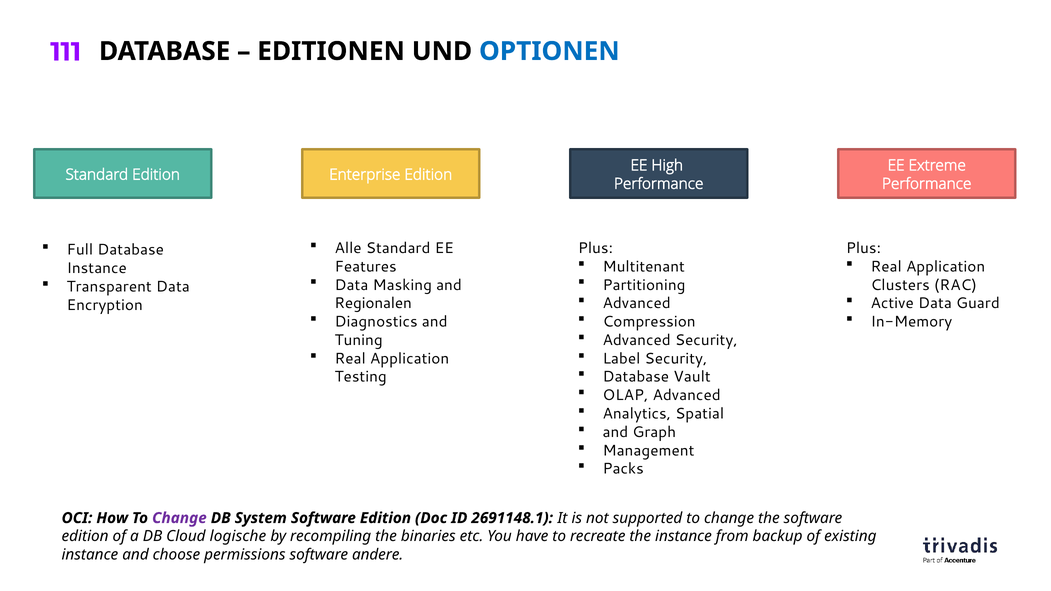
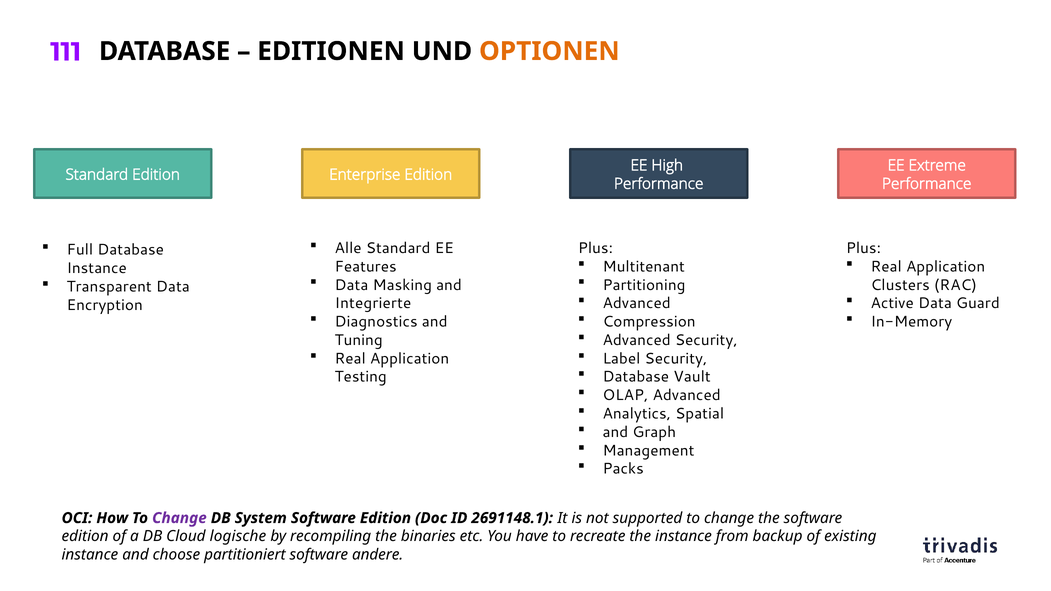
OPTIONEN colour: blue -> orange
Regionalen: Regionalen -> Integrierte
permissions: permissions -> partitioniert
